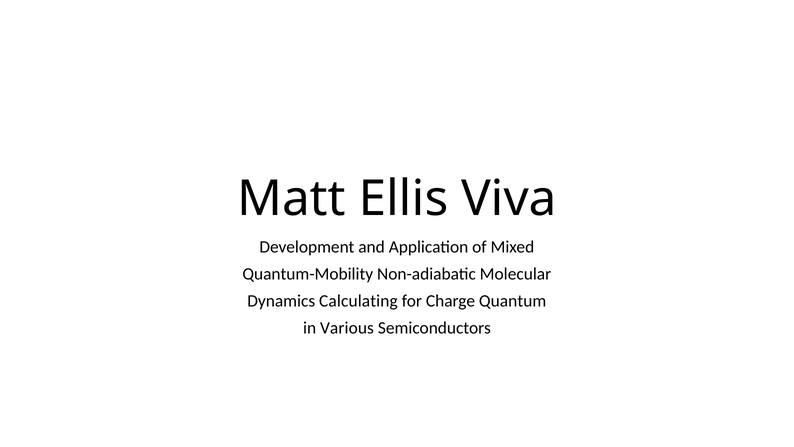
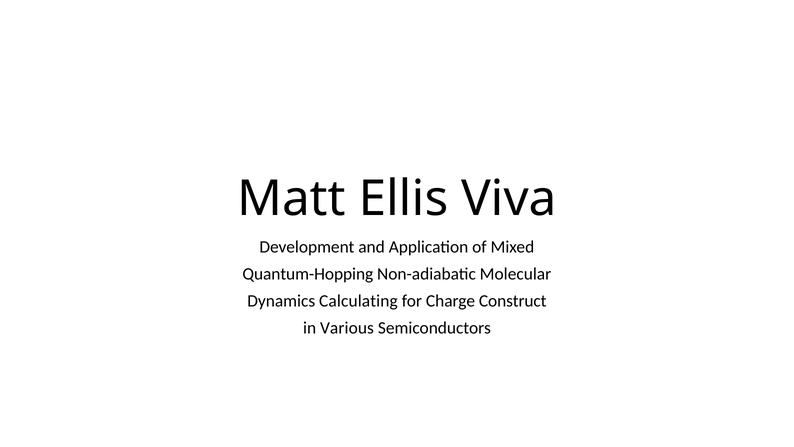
Quantum-Mobility: Quantum-Mobility -> Quantum-Hopping
Quantum: Quantum -> Construct
